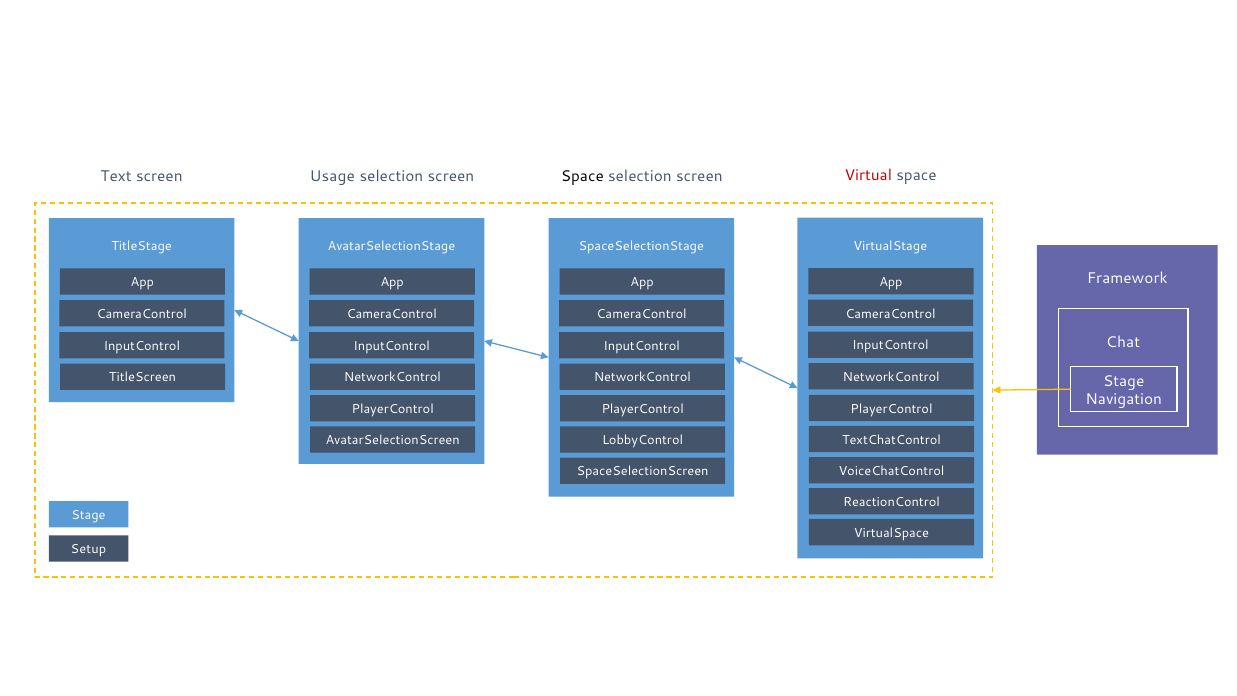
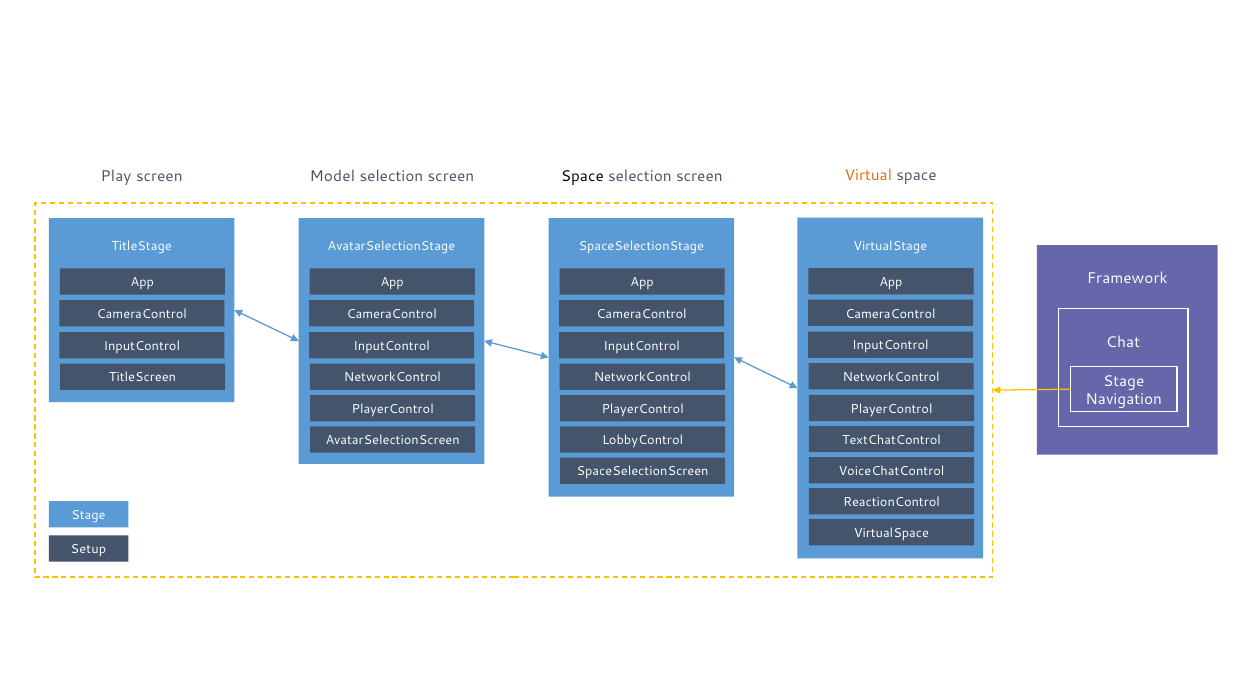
Text: Text -> Play
Usage: Usage -> Model
Virtual colour: red -> orange
